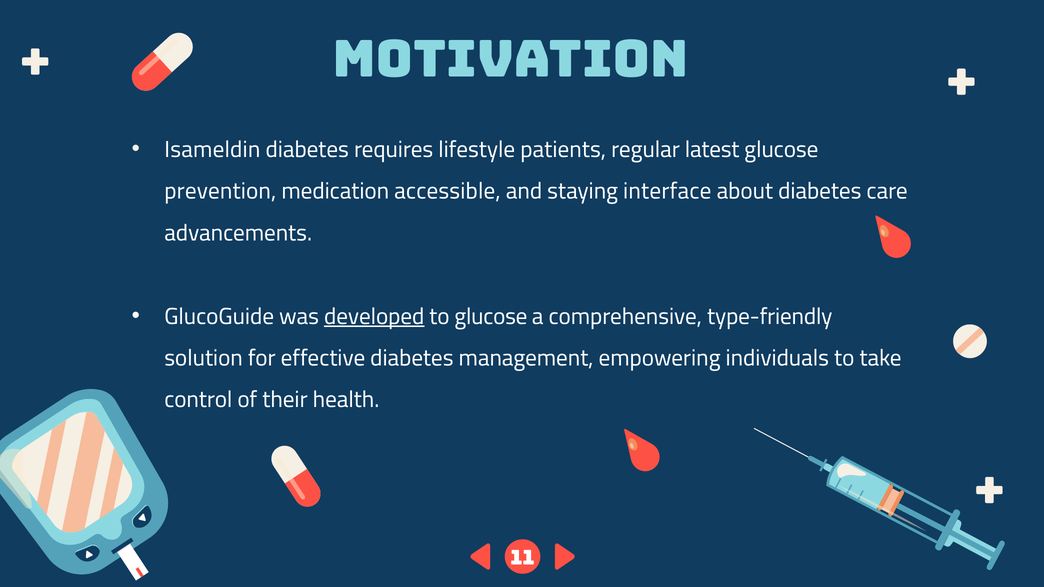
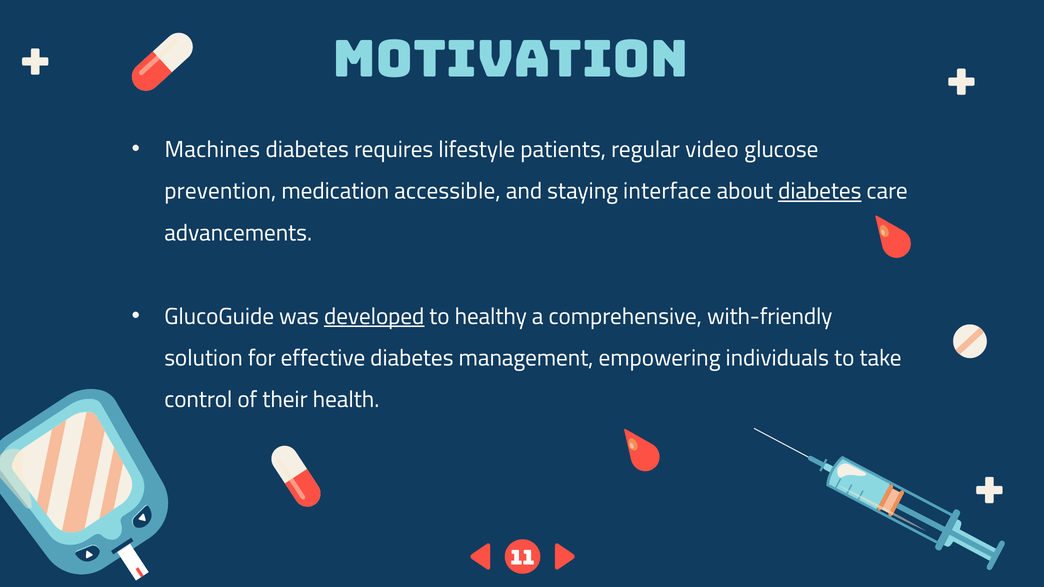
Isameldin: Isameldin -> Machines
latest: latest -> video
diabetes at (820, 191) underline: none -> present
to glucose: glucose -> healthy
type-friendly: type-friendly -> with-friendly
